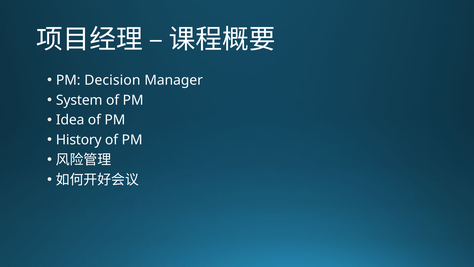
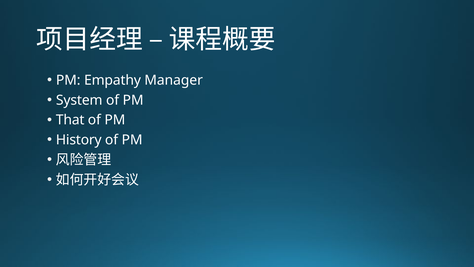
Decision: Decision -> Empathy
Idea: Idea -> That
